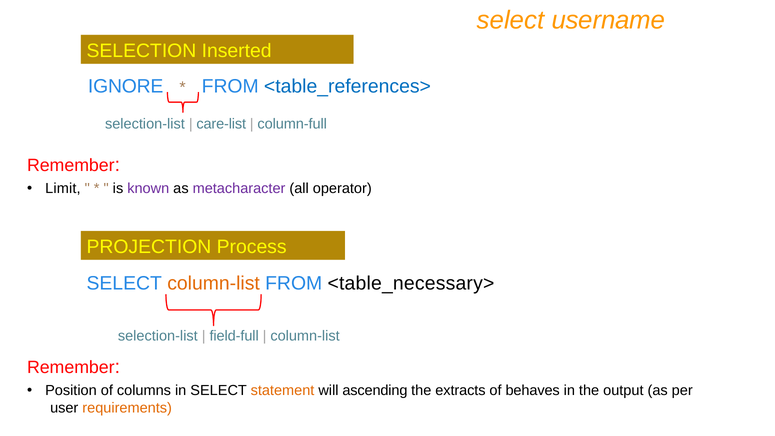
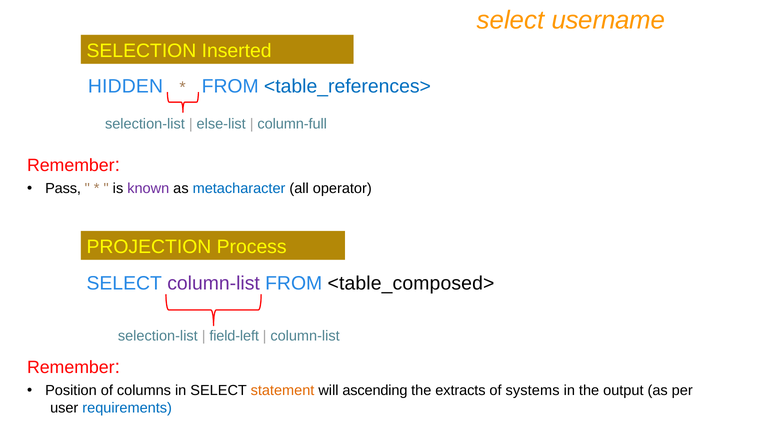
IGNORE: IGNORE -> HIDDEN
care-list: care-list -> else-list
Limit: Limit -> Pass
metacharacter colour: purple -> blue
column-list at (214, 283) colour: orange -> purple
<table_necessary>: <table_necessary> -> <table_composed>
field-full: field-full -> field-left
behaves: behaves -> systems
requirements colour: orange -> blue
